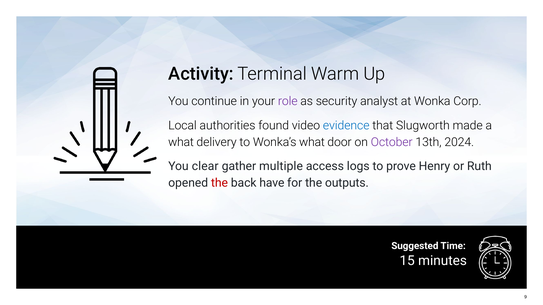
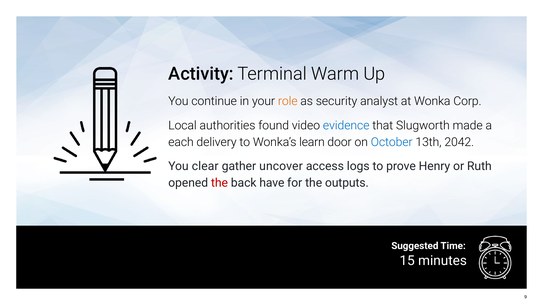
role colour: purple -> orange
what at (181, 142): what -> each
Wonka’s what: what -> learn
October colour: purple -> blue
2024: 2024 -> 2042
multiple: multiple -> uncover
